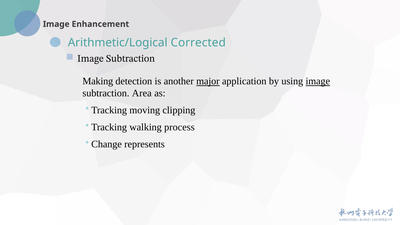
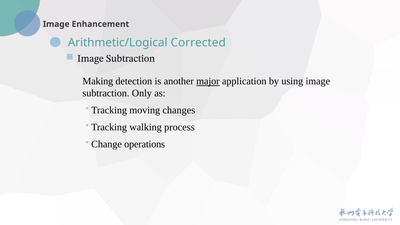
image at (318, 81) underline: present -> none
Area: Area -> Only
clipping: clipping -> changes
represents: represents -> operations
